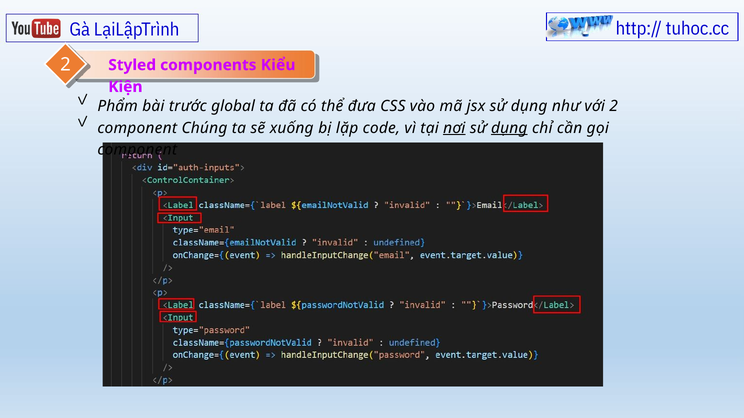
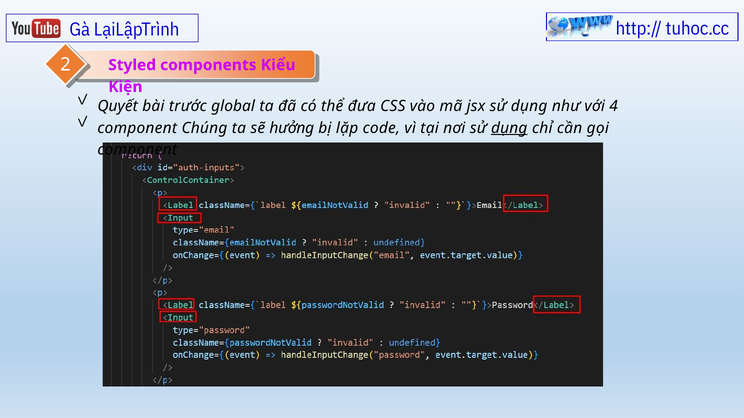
Phẩm: Phẩm -> Quyết
với 2: 2 -> 4
xuống: xuống -> hưởng
nơi underline: present -> none
